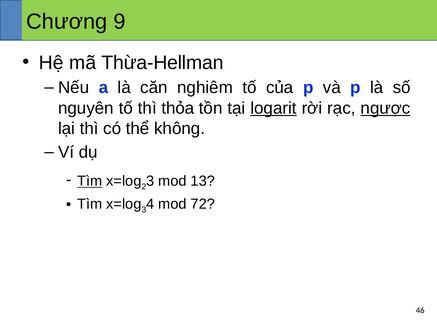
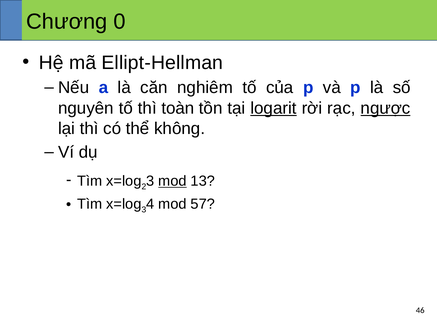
9: 9 -> 0
Thừa-Hellman: Thừa-Hellman -> Ellipt-Hellman
thỏa: thỏa -> toàn
Tìm at (90, 181) underline: present -> none
mod at (172, 181) underline: none -> present
72: 72 -> 57
